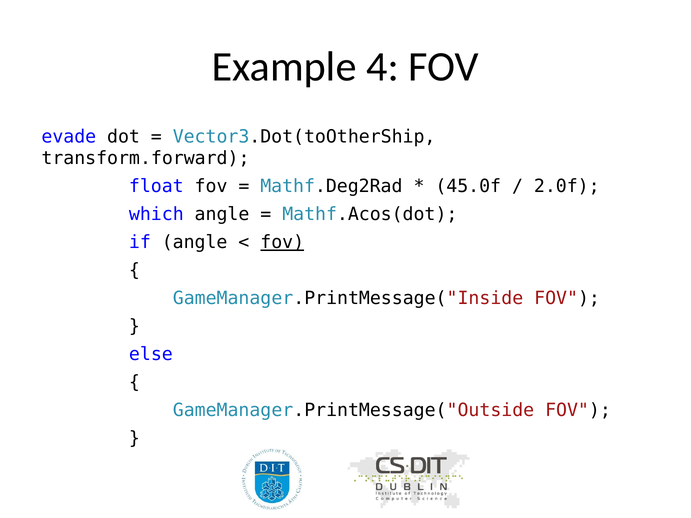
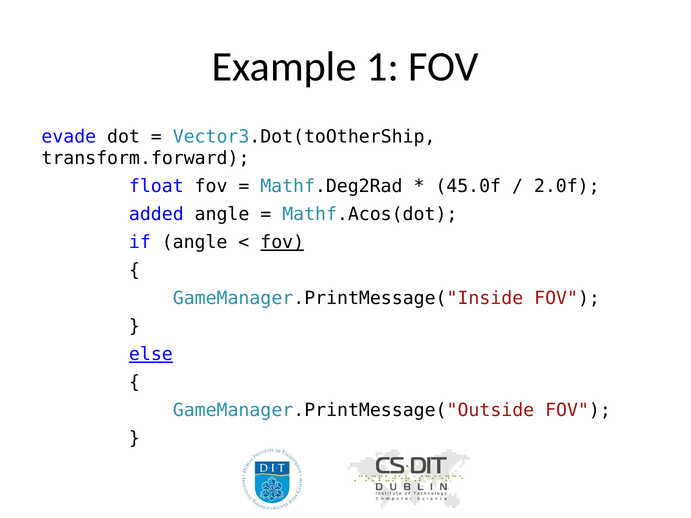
4: 4 -> 1
which: which -> added
else underline: none -> present
